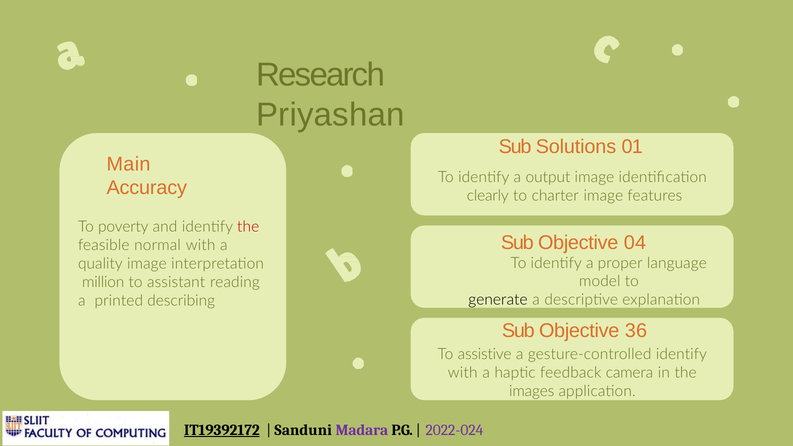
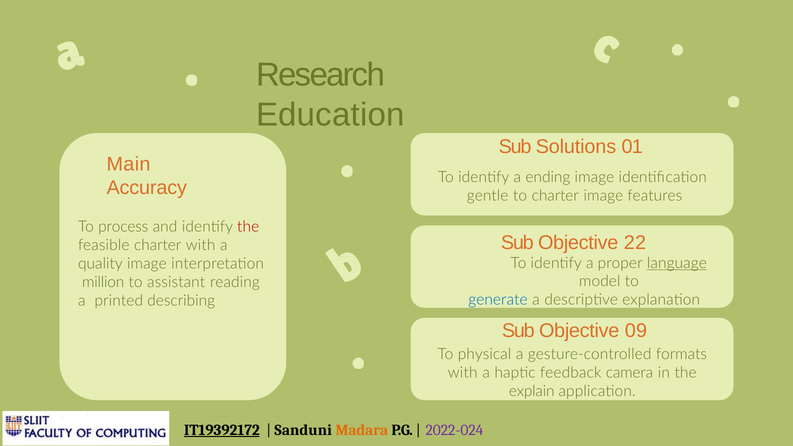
Priyashan: Priyashan -> Education
output: output -> ending
clearly: clearly -> gentle
poverty: poverty -> process
04: 04 -> 22
feasible normal: normal -> charter
language underline: none -> present
generate colour: black -> blue
36: 36 -> 09
assistive: assistive -> physical
gesture-controlled identify: identify -> formats
images: images -> explain
Madara colour: purple -> orange
